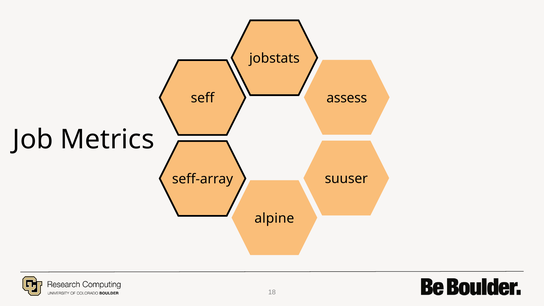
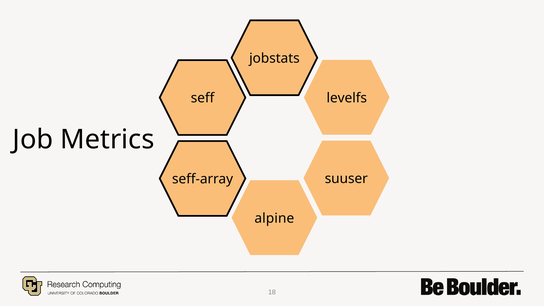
assess: assess -> levelfs
